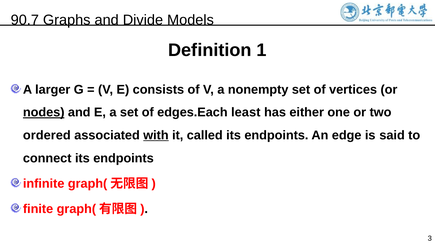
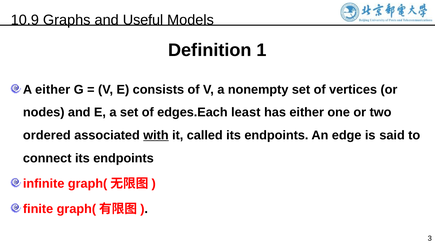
90.7: 90.7 -> 10.9
Divide: Divide -> Useful
A larger: larger -> either
nodes underline: present -> none
